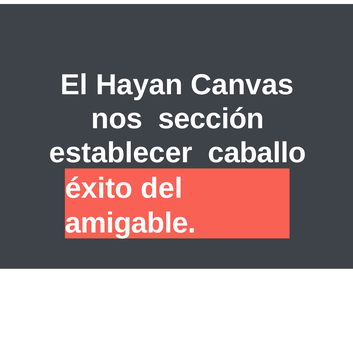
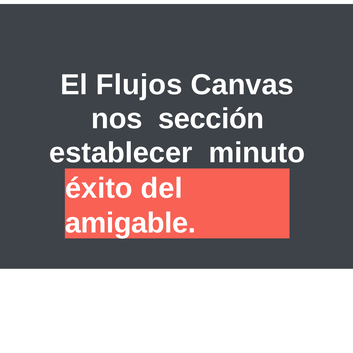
Hayan: Hayan -> Flujos
caballo: caballo -> minuto
